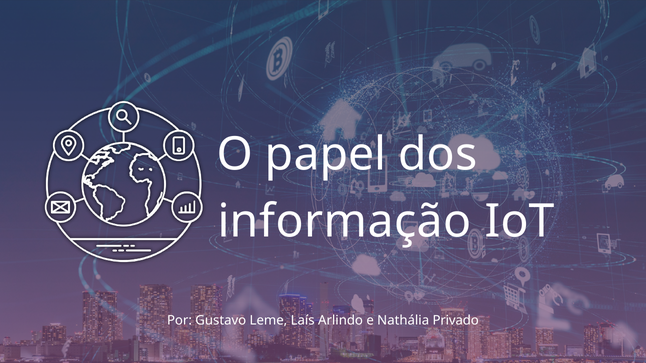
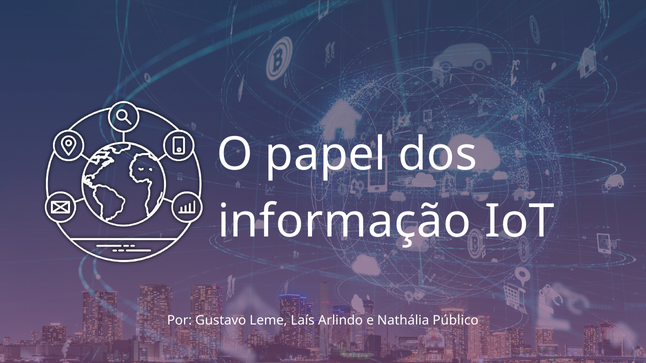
Privado: Privado -> Público
